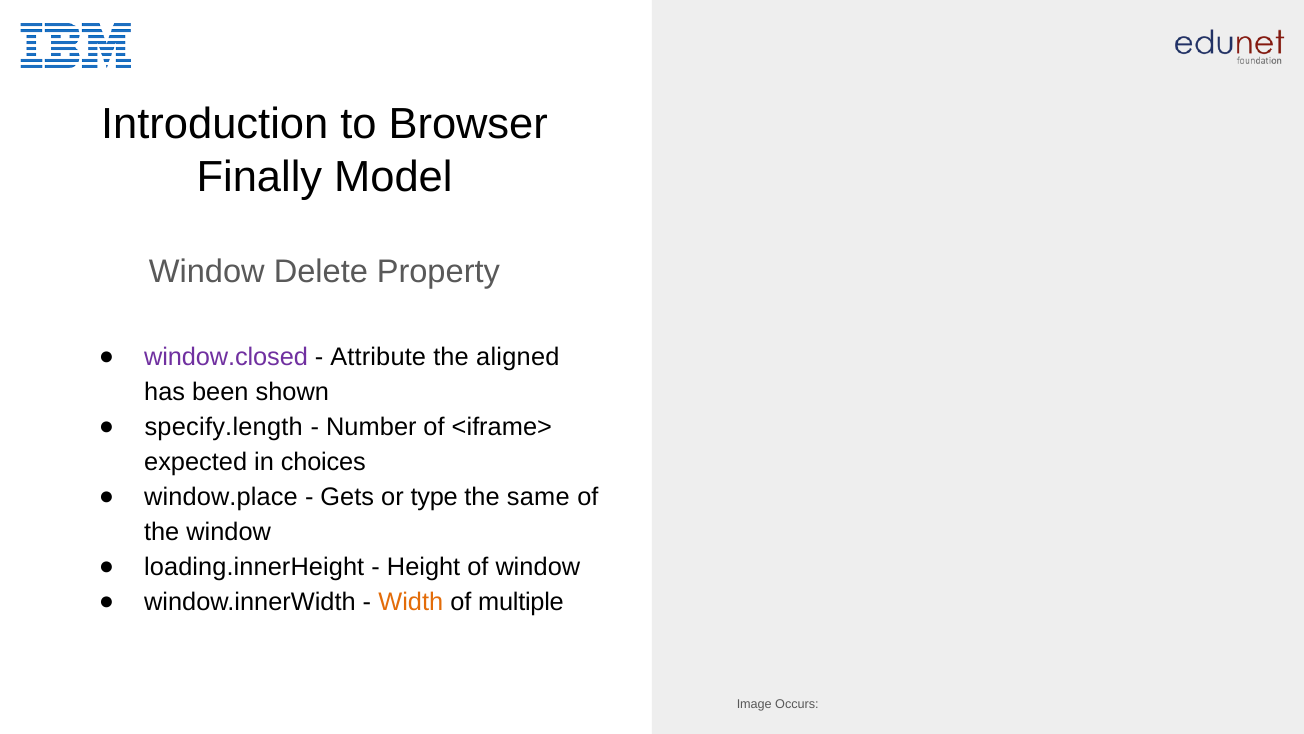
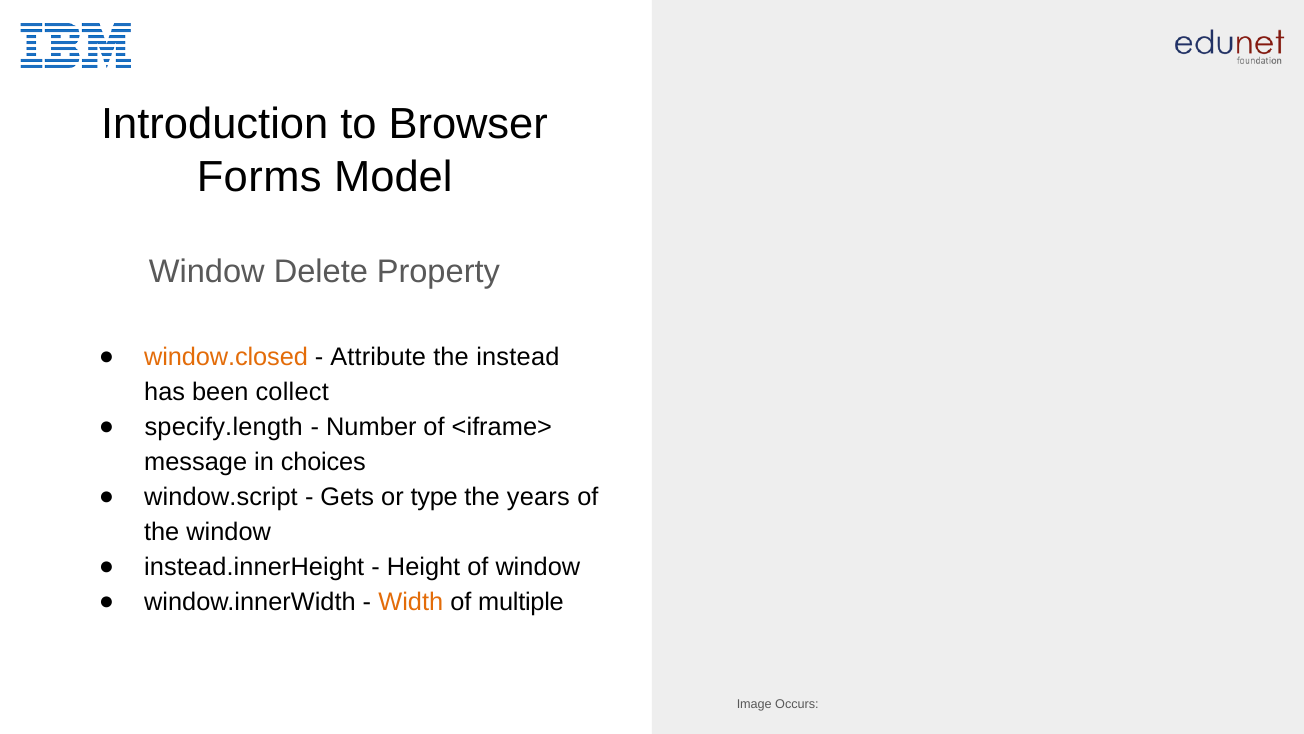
Finally: Finally -> Forms
window.closed colour: purple -> orange
aligned: aligned -> instead
shown: shown -> collect
expected: expected -> message
window.place: window.place -> window.script
same: same -> years
loading.innerHeight: loading.innerHeight -> instead.innerHeight
